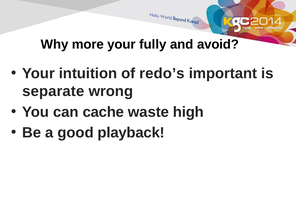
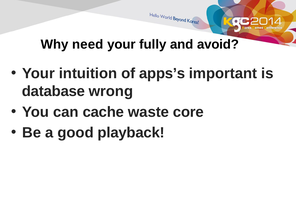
more: more -> need
redo’s: redo’s -> apps’s
separate: separate -> database
high: high -> core
